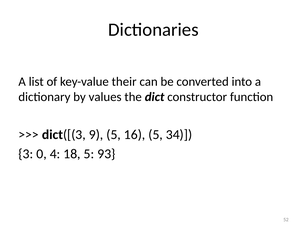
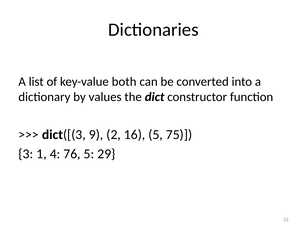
their: their -> both
9 5: 5 -> 2
34: 34 -> 75
0: 0 -> 1
18: 18 -> 76
93: 93 -> 29
